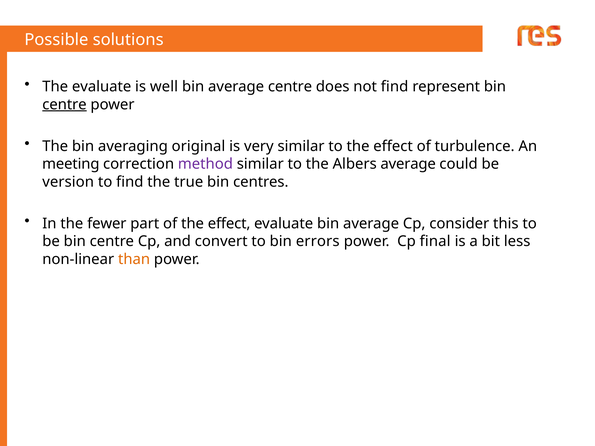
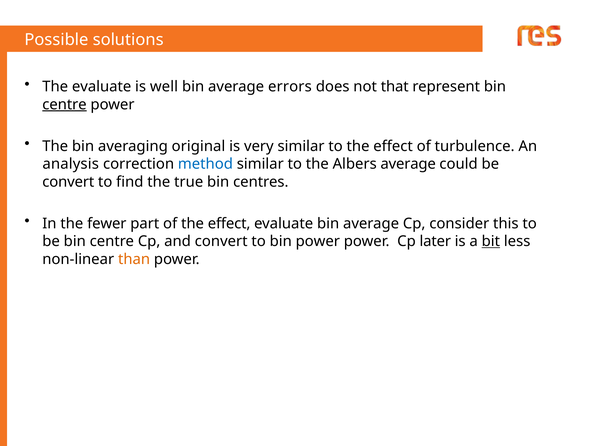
average centre: centre -> errors
not find: find -> that
meeting: meeting -> analysis
method colour: purple -> blue
version at (68, 182): version -> convert
bin errors: errors -> power
final: final -> later
bit underline: none -> present
